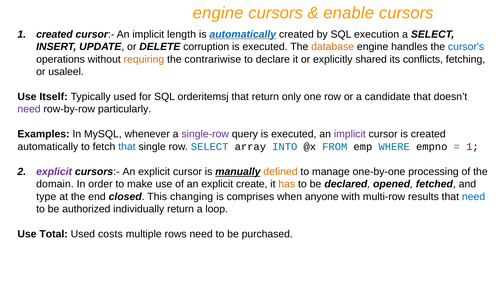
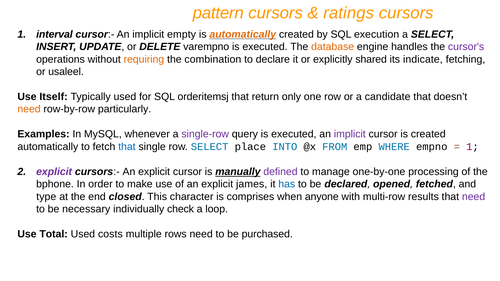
engine at (218, 13): engine -> pattern
enable: enable -> ratings
1 created: created -> interval
length: length -> empty
automatically at (243, 34) colour: blue -> orange
corruption: corruption -> varempno
cursor's colour: blue -> purple
contrariwise: contrariwise -> combination
conflicts: conflicts -> indicate
need at (29, 109) colour: purple -> orange
array: array -> place
defined colour: orange -> purple
domain: domain -> bphone
create: create -> james
has colour: orange -> blue
changing: changing -> character
need at (474, 197) colour: blue -> purple
authorized: authorized -> necessary
individually return: return -> check
